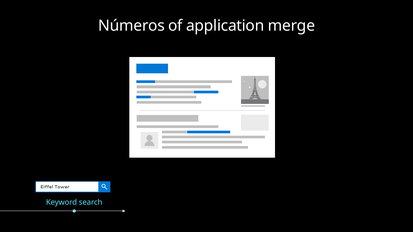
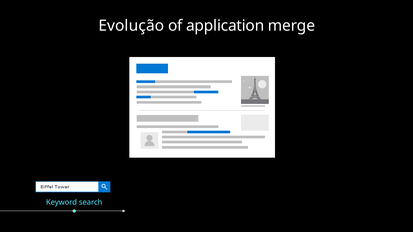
Números: Números -> Evolução
